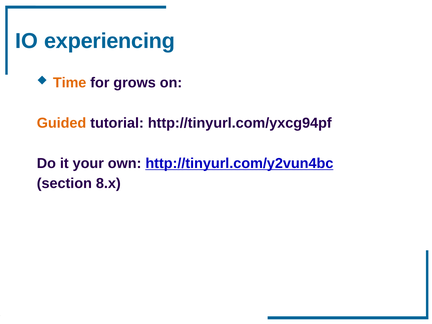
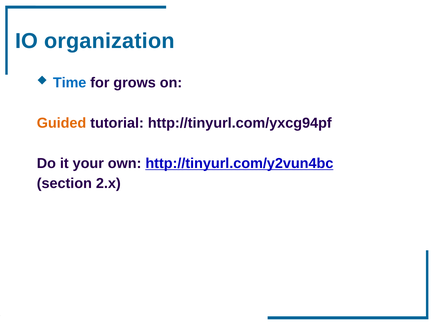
experiencing: experiencing -> organization
Time colour: orange -> blue
8.x: 8.x -> 2.x
